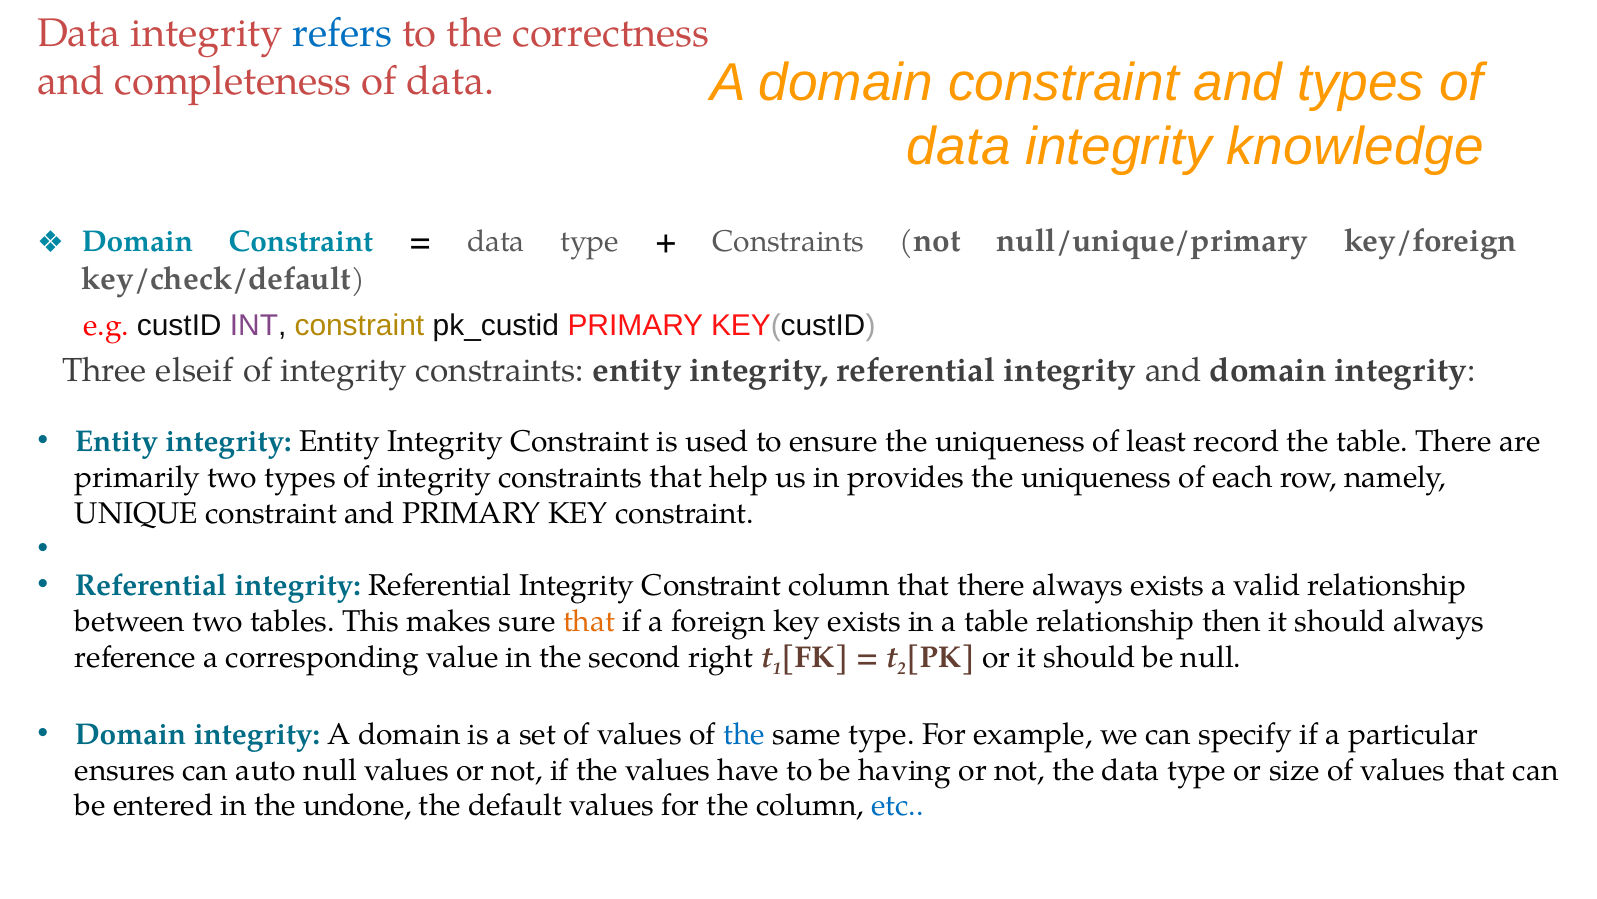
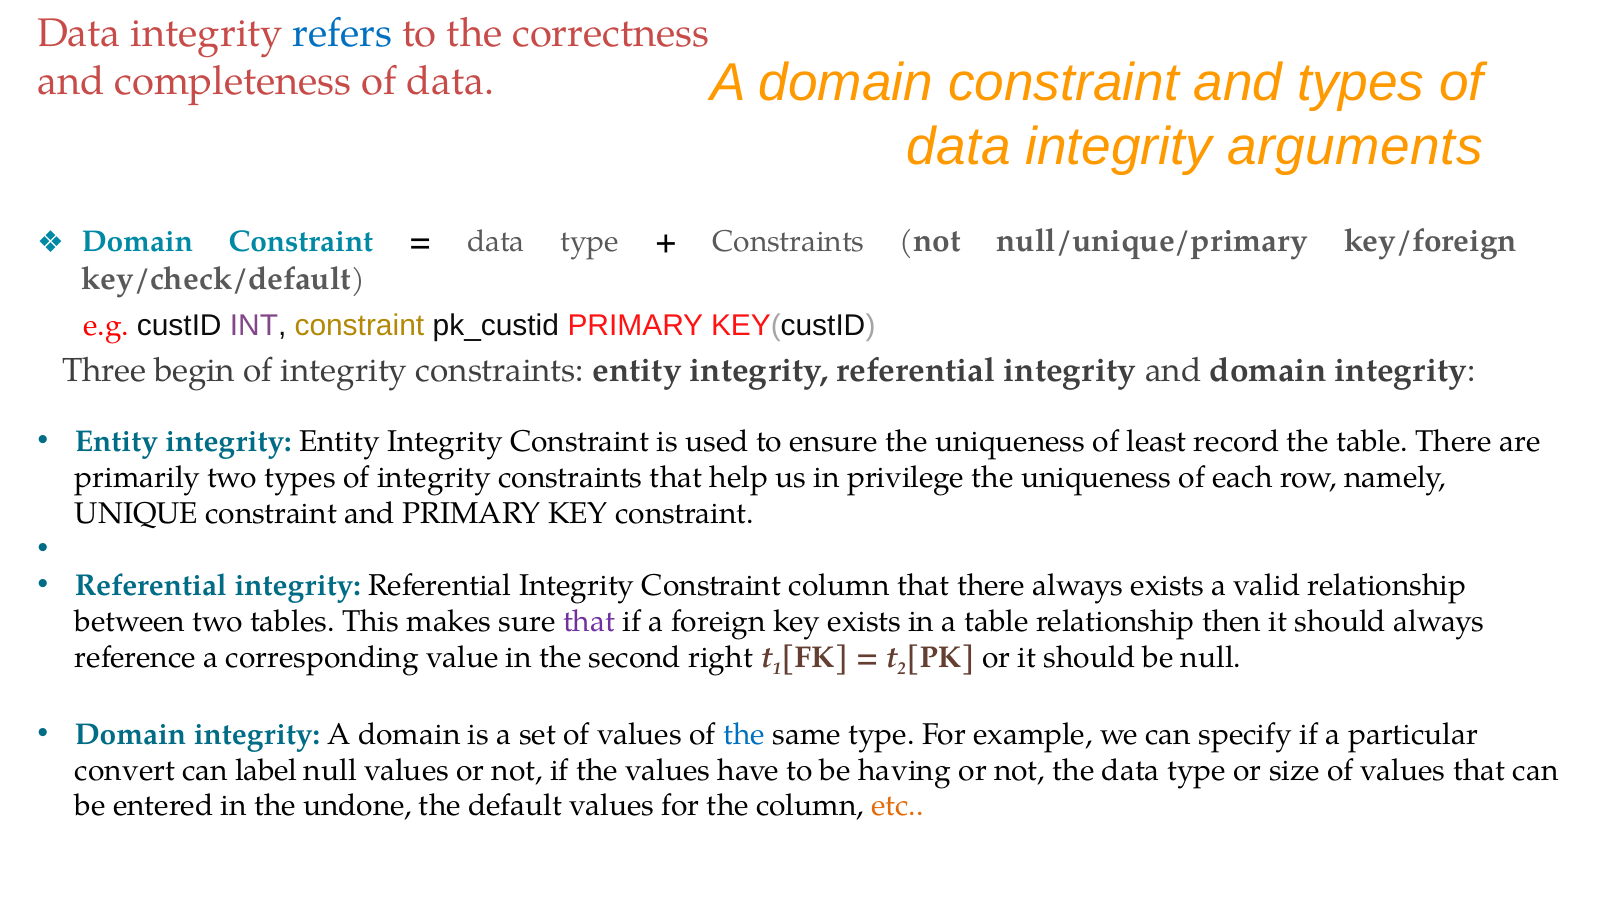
knowledge: knowledge -> arguments
elseif: elseif -> begin
provides: provides -> privilege
that at (589, 621) colour: orange -> purple
ensures: ensures -> convert
auto: auto -> label
etc colour: blue -> orange
